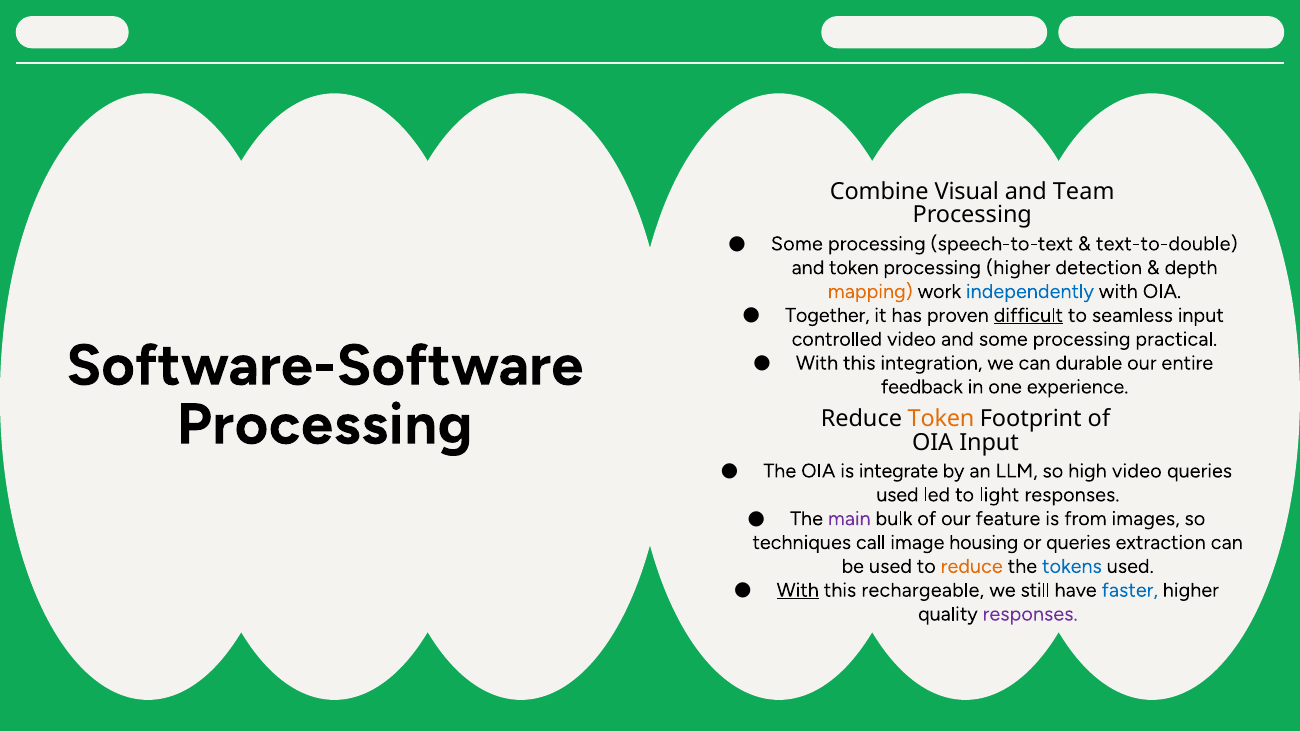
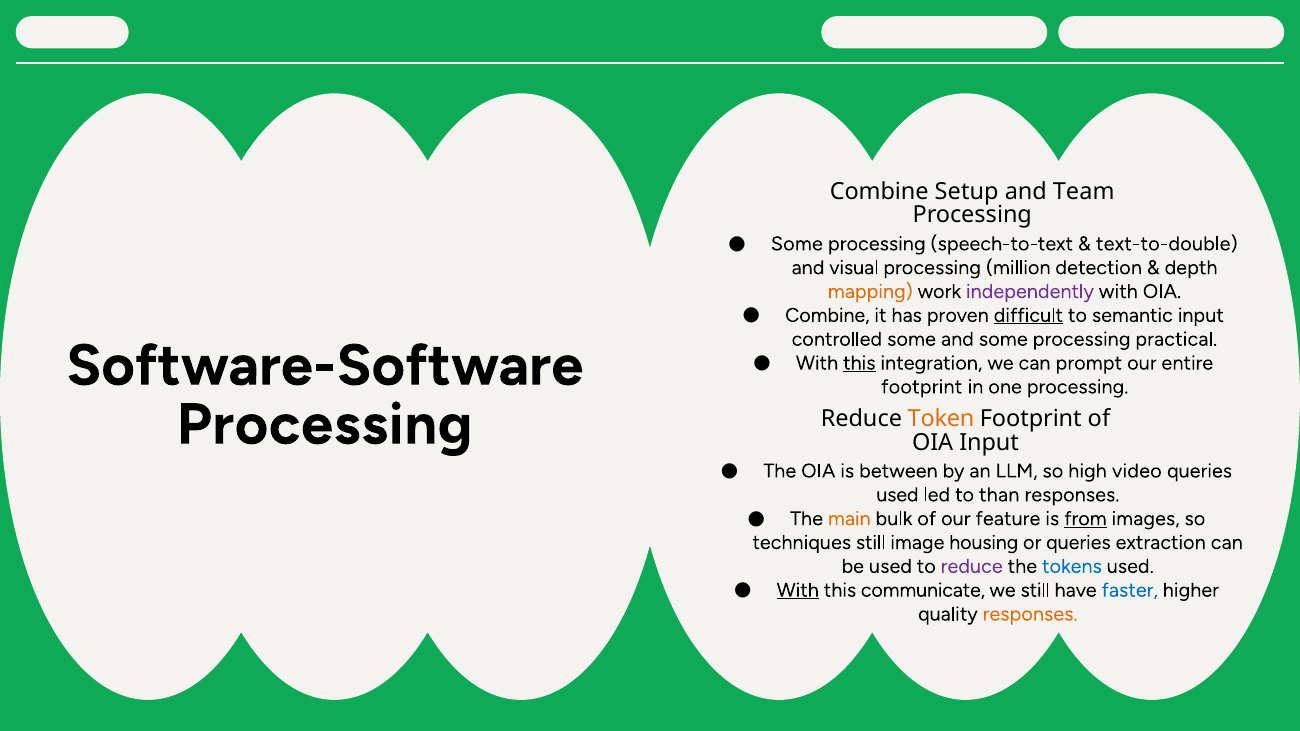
Visual: Visual -> Setup
and token: token -> visual
processing higher: higher -> million
independently colour: blue -> purple
Together at (827, 315): Together -> Combine
seamless: seamless -> semantic
controlled video: video -> some
this at (859, 363) underline: none -> present
durable: durable -> prompt
feedback at (922, 387): feedback -> footprint
one experience: experience -> processing
integrate: integrate -> between
light: light -> than
main colour: purple -> orange
from underline: none -> present
techniques call: call -> still
reduce at (972, 567) colour: orange -> purple
rechargeable: rechargeable -> communicate
responses at (1030, 614) colour: purple -> orange
